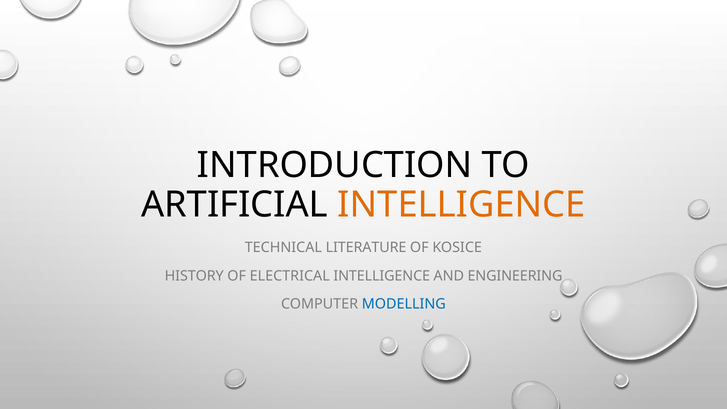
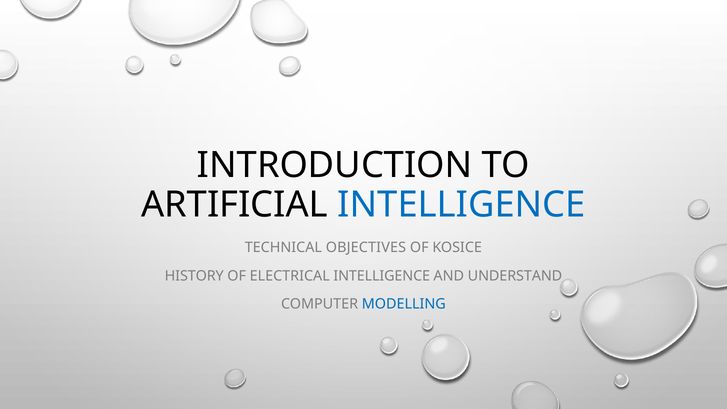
INTELLIGENCE at (461, 205) colour: orange -> blue
LITERATURE: LITERATURE -> OBJECTIVES
ENGINEERING: ENGINEERING -> UNDERSTAND
